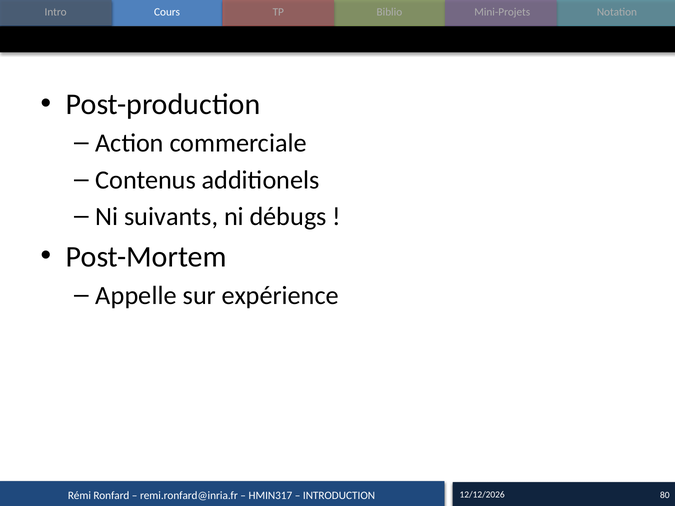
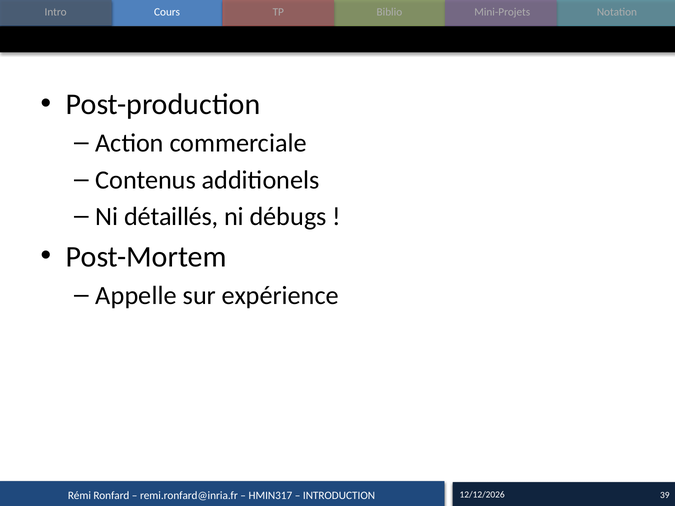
suivants: suivants -> détaillés
80: 80 -> 39
